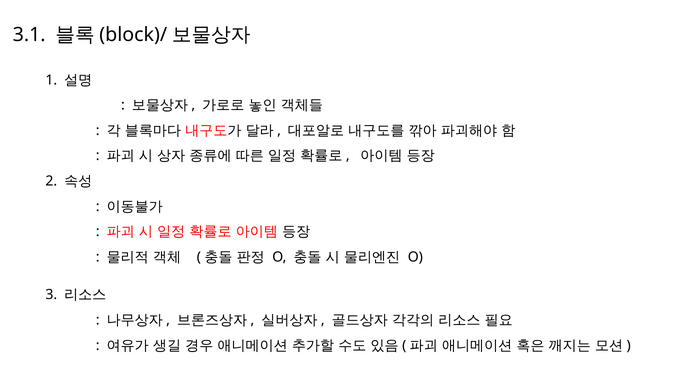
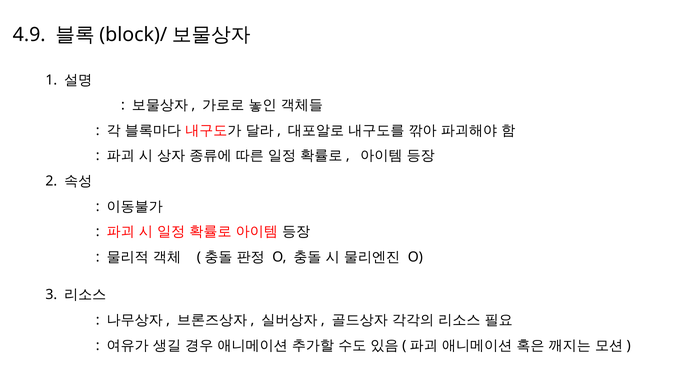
3.1: 3.1 -> 4.9
